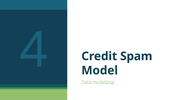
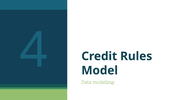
Spam: Spam -> Rules
